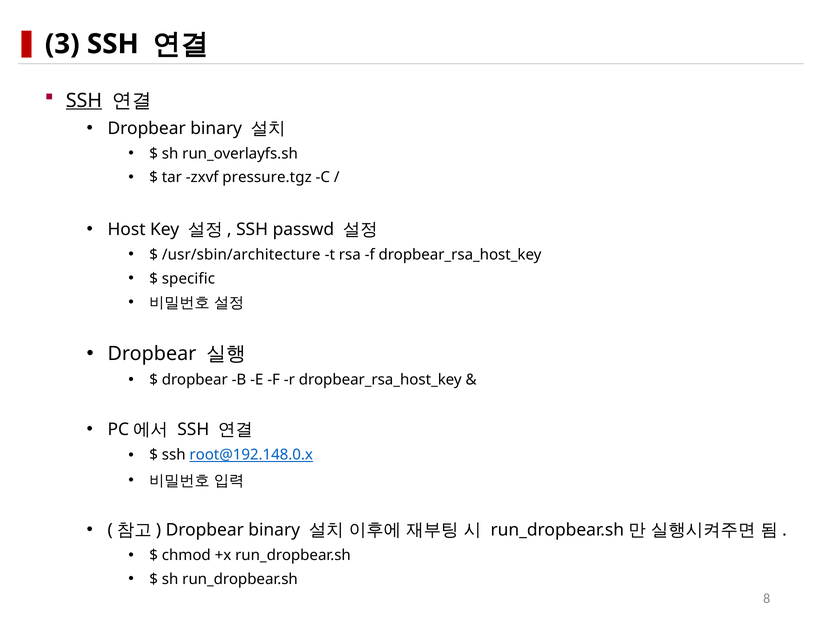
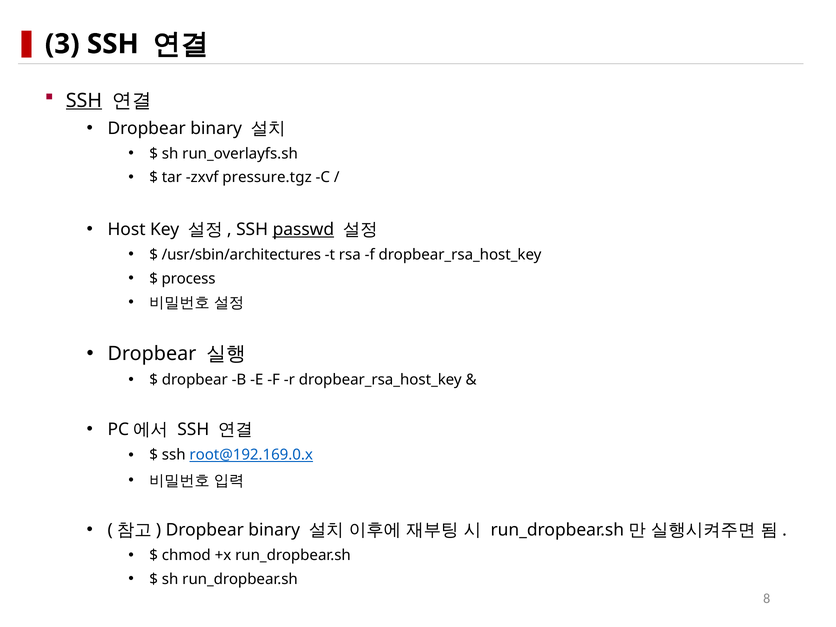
passwd underline: none -> present
/usr/sbin/architecture: /usr/sbin/architecture -> /usr/sbin/architectures
specific: specific -> process
root@192.148.0.x: root@192.148.0.x -> root@192.169.0.x
